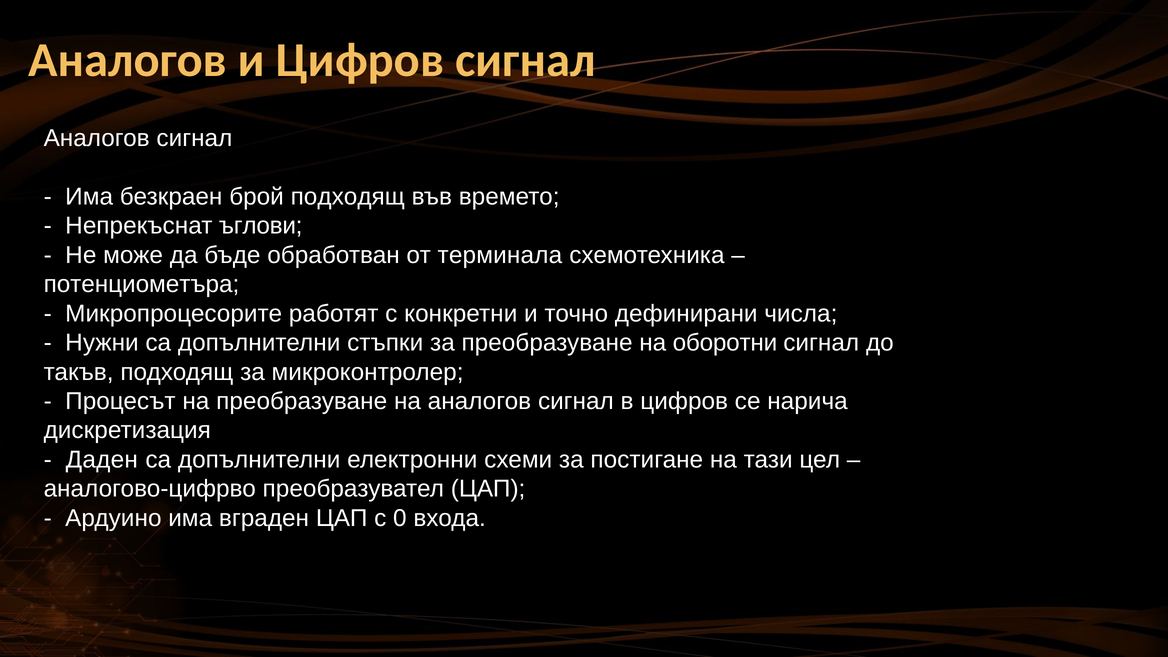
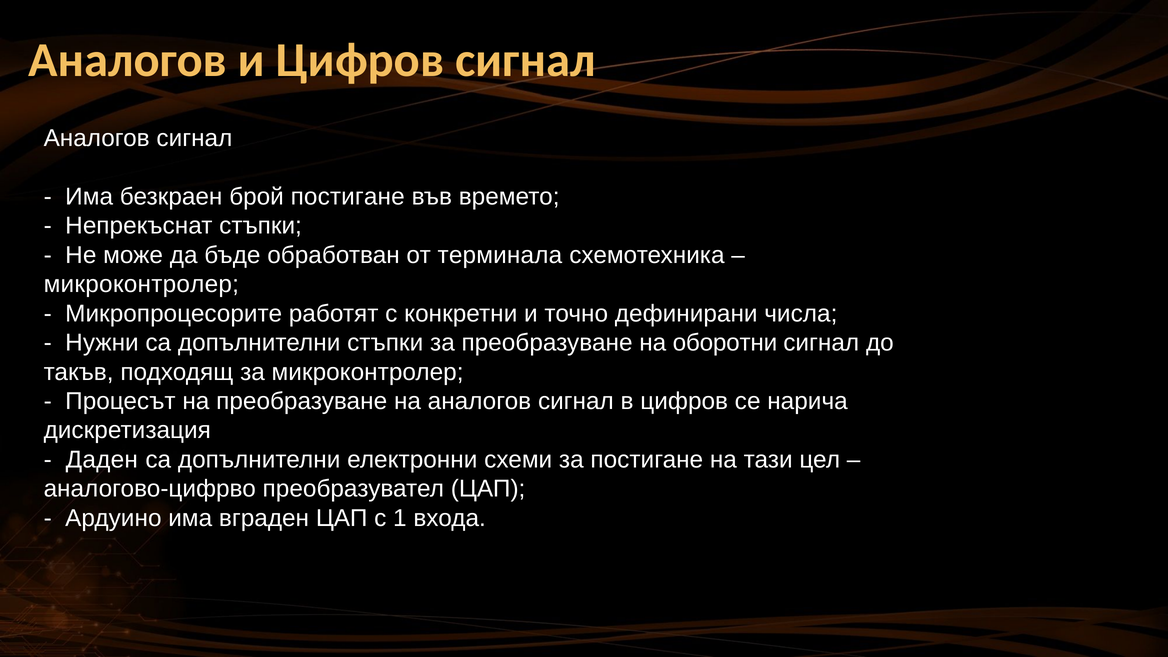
брой подходящ: подходящ -> постигане
Непрекъснат ъглови: ъглови -> стъпки
потенциометъра at (141, 284): потенциометъра -> микроконтролер
0: 0 -> 1
